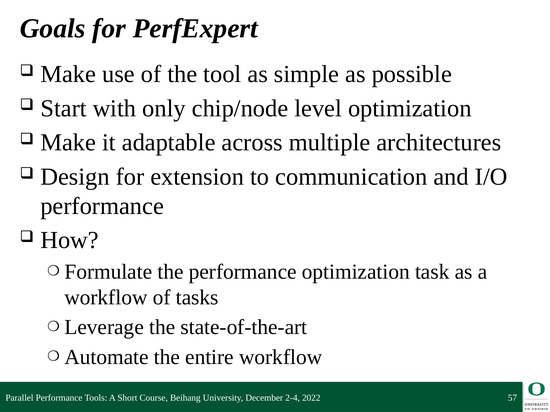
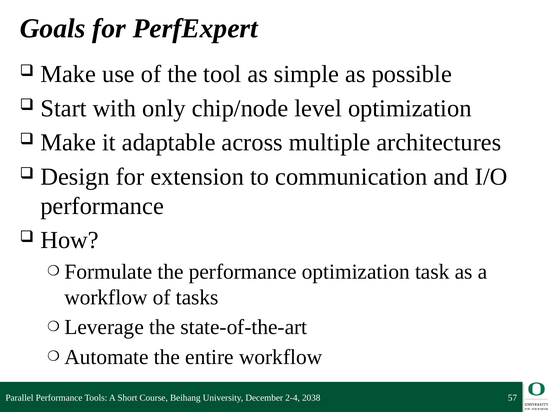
2022: 2022 -> 2038
